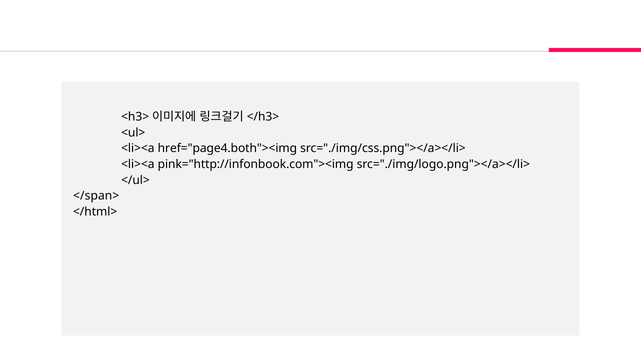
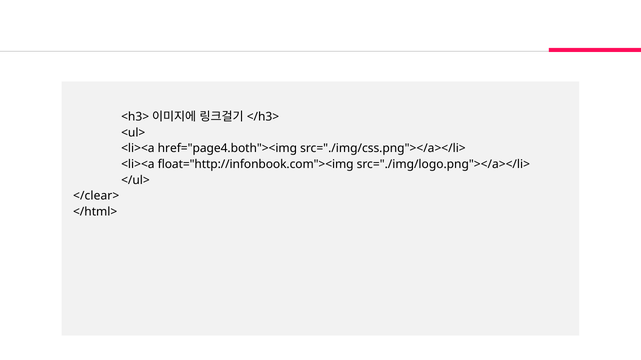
pink="http://infonbook.com"><img: pink="http://infonbook.com"><img -> float="http://infonbook.com"><img
</span>: </span> -> </clear>
